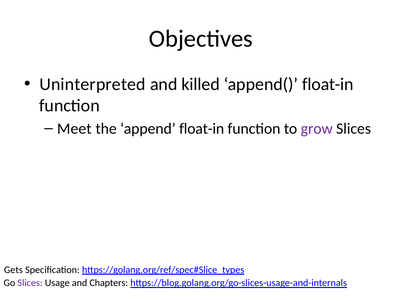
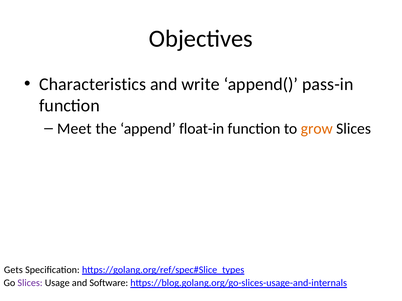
Uninterpreted: Uninterpreted -> Characteristics
killed: killed -> write
append( float-in: float-in -> pass-in
grow colour: purple -> orange
Chapters: Chapters -> Software
